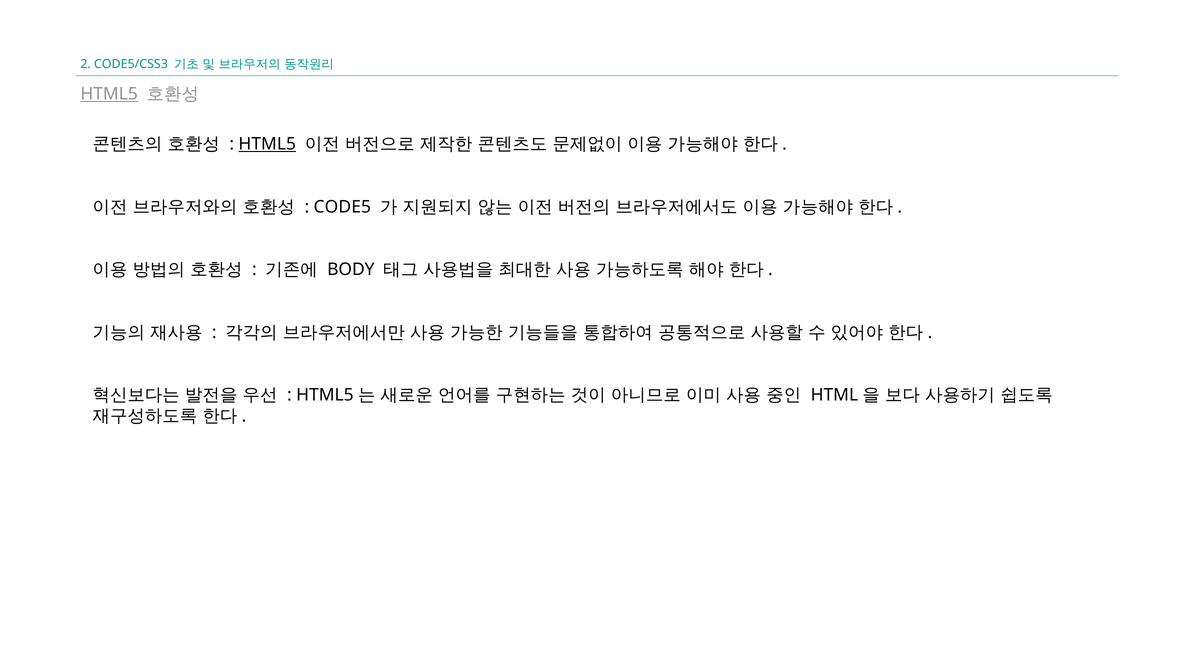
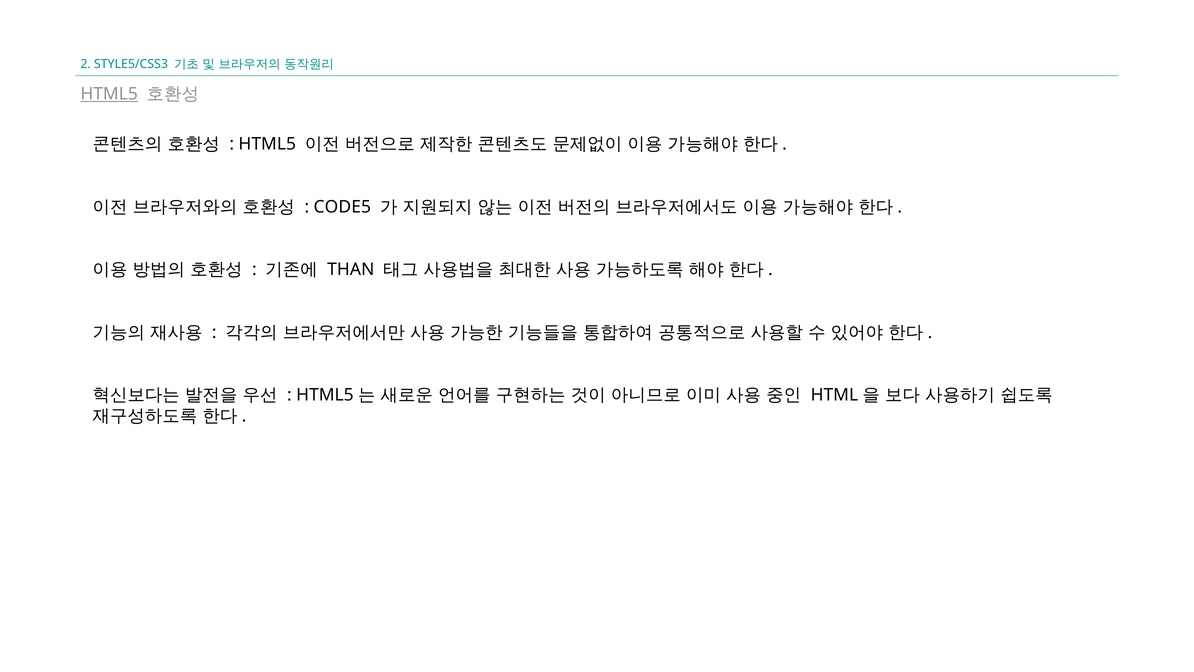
CODE5/CSS3: CODE5/CSS3 -> STYLE5/CSS3
HTML5 at (267, 144) underline: present -> none
BODY: BODY -> THAN
